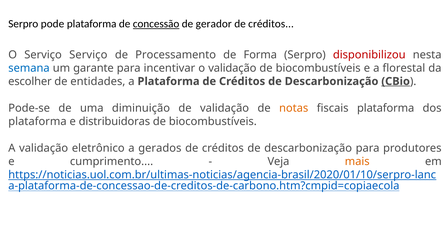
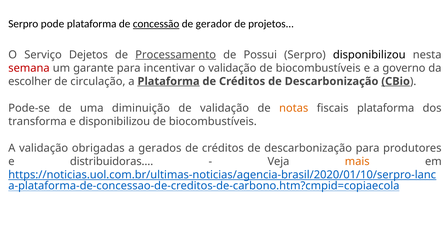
créditos at (271, 24): créditos -> projetos
Serviço Serviço: Serviço -> Dejetos
Processamento underline: none -> present
Forma: Forma -> Possui
disponibilizou at (369, 55) colour: red -> black
semana colour: blue -> red
florestal: florestal -> governo
entidades: entidades -> circulação
Plataforma at (169, 81) underline: none -> present
plataforma at (37, 121): plataforma -> transforma
e distribuidoras: distribuidoras -> disponibilizou
eletrônico: eletrônico -> obrigadas
cumprimento: cumprimento -> distribuidoras
